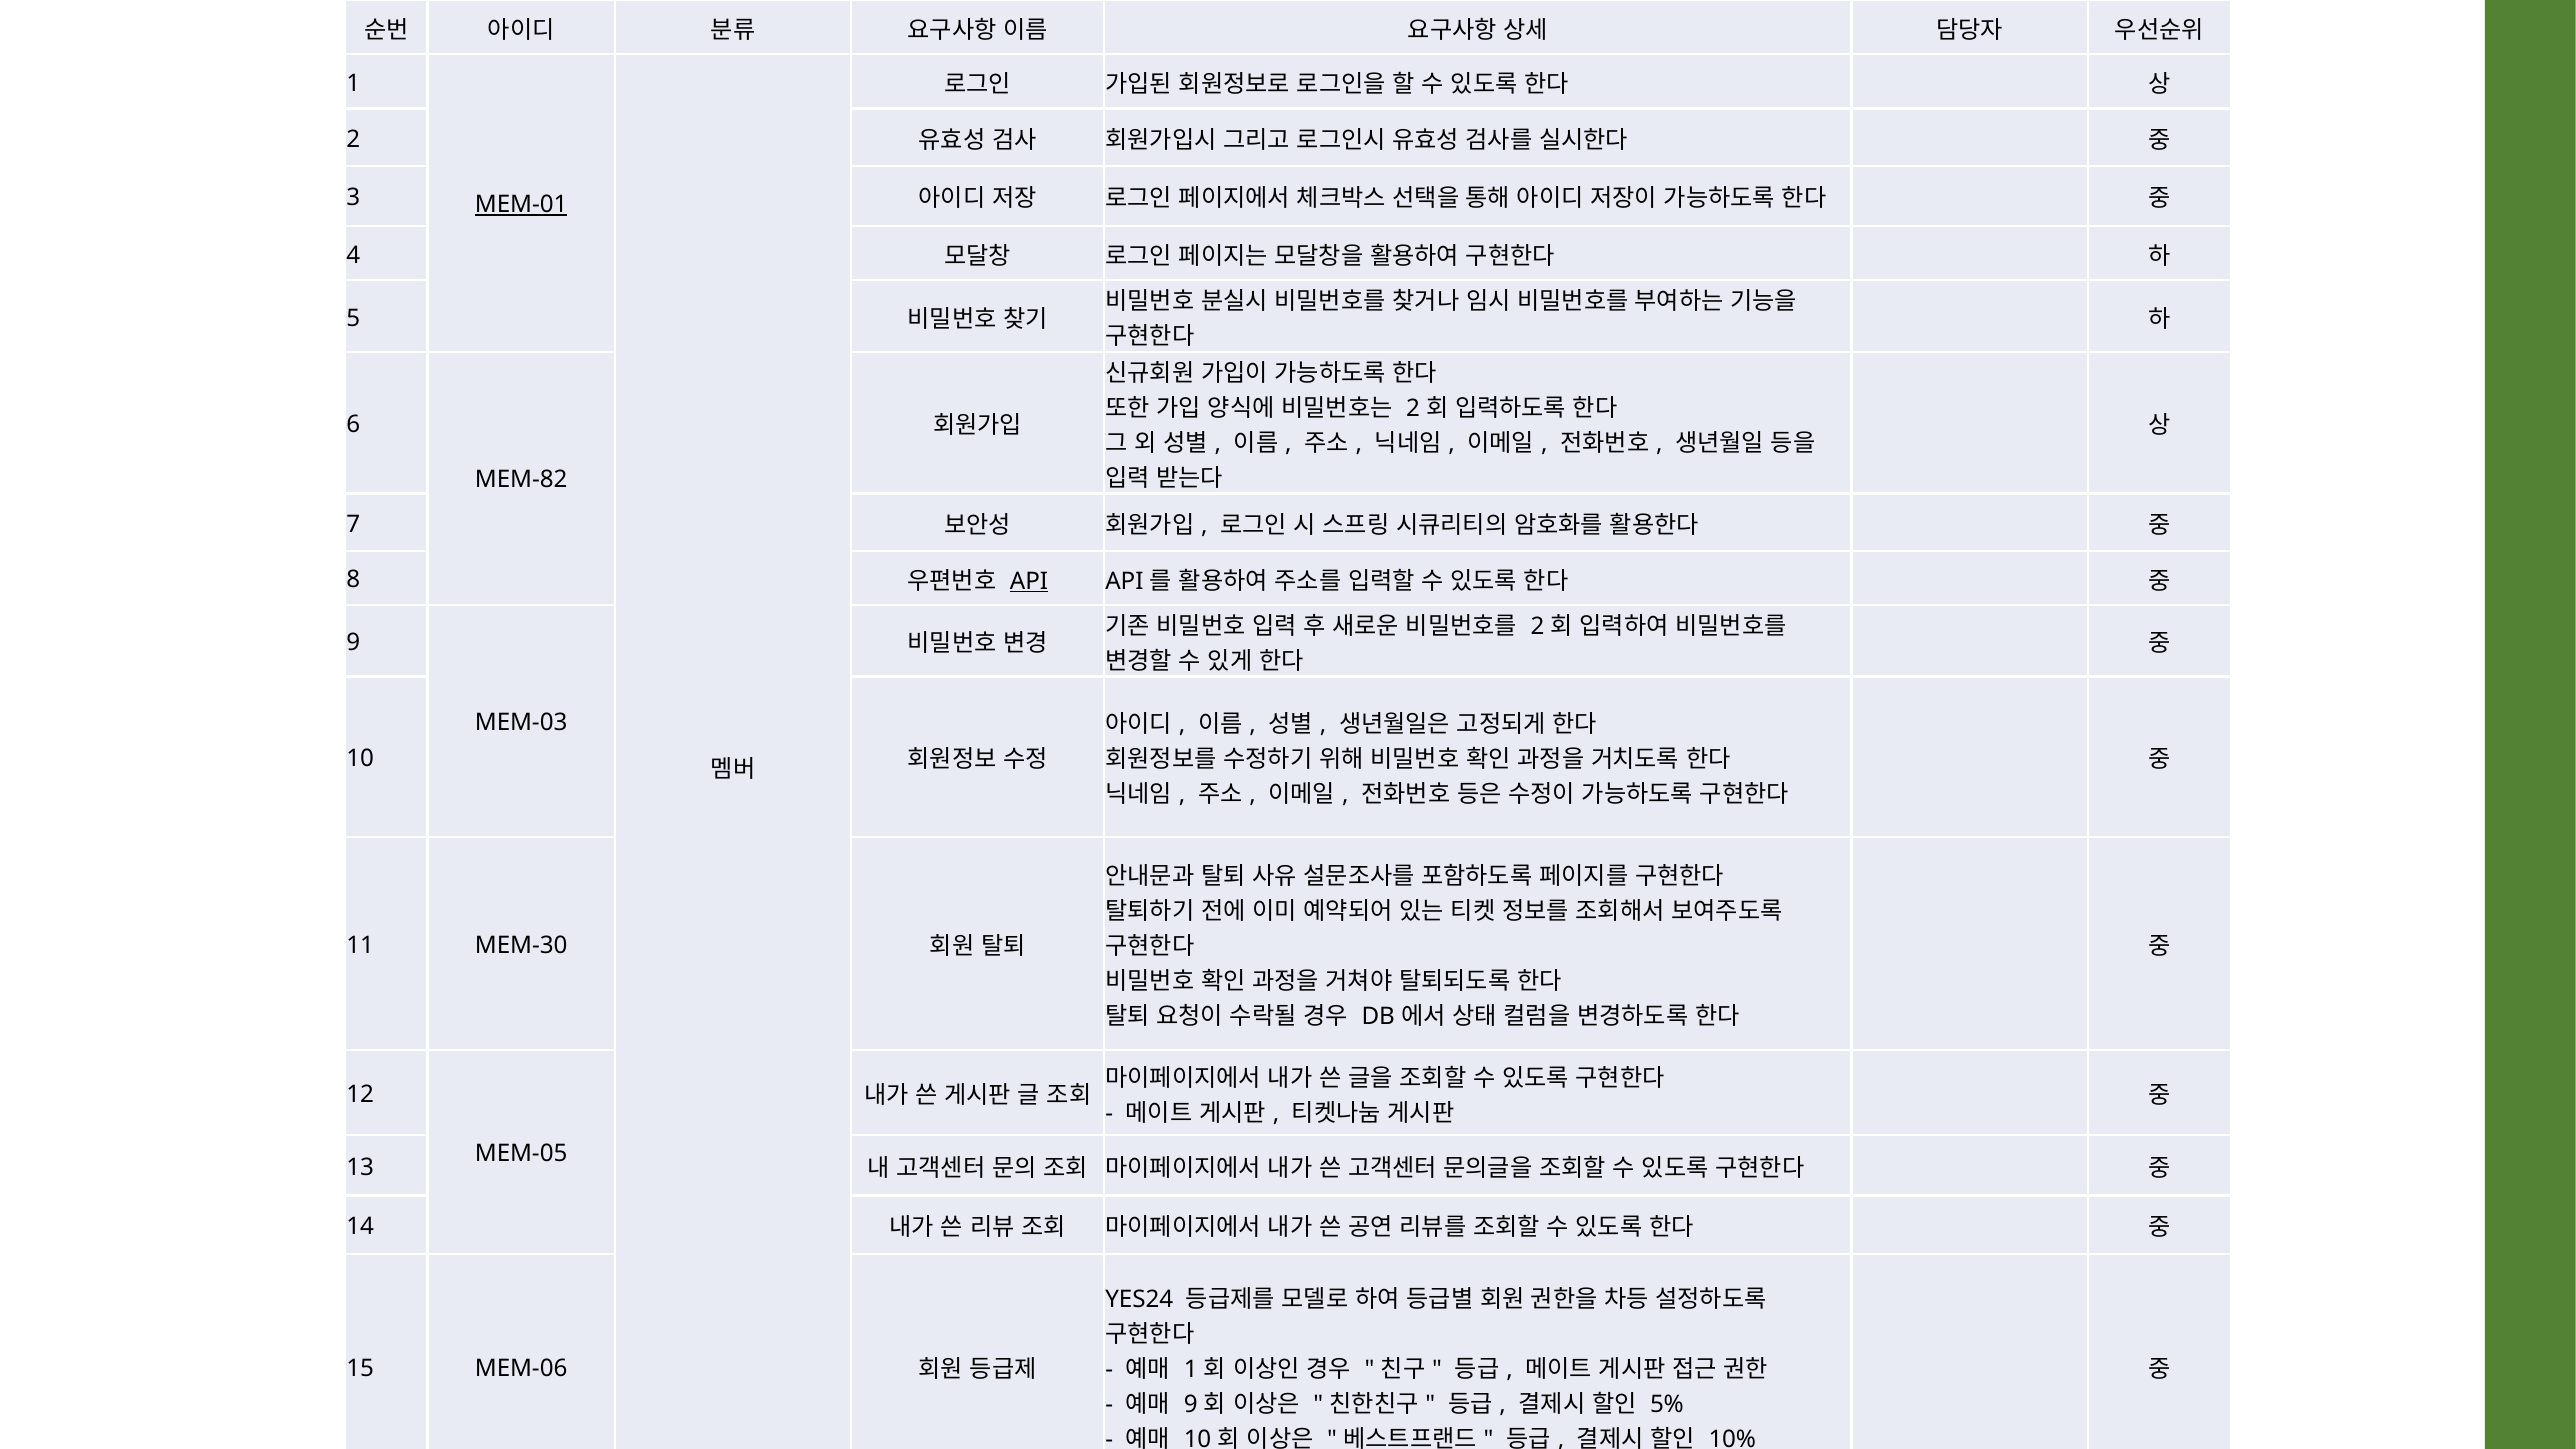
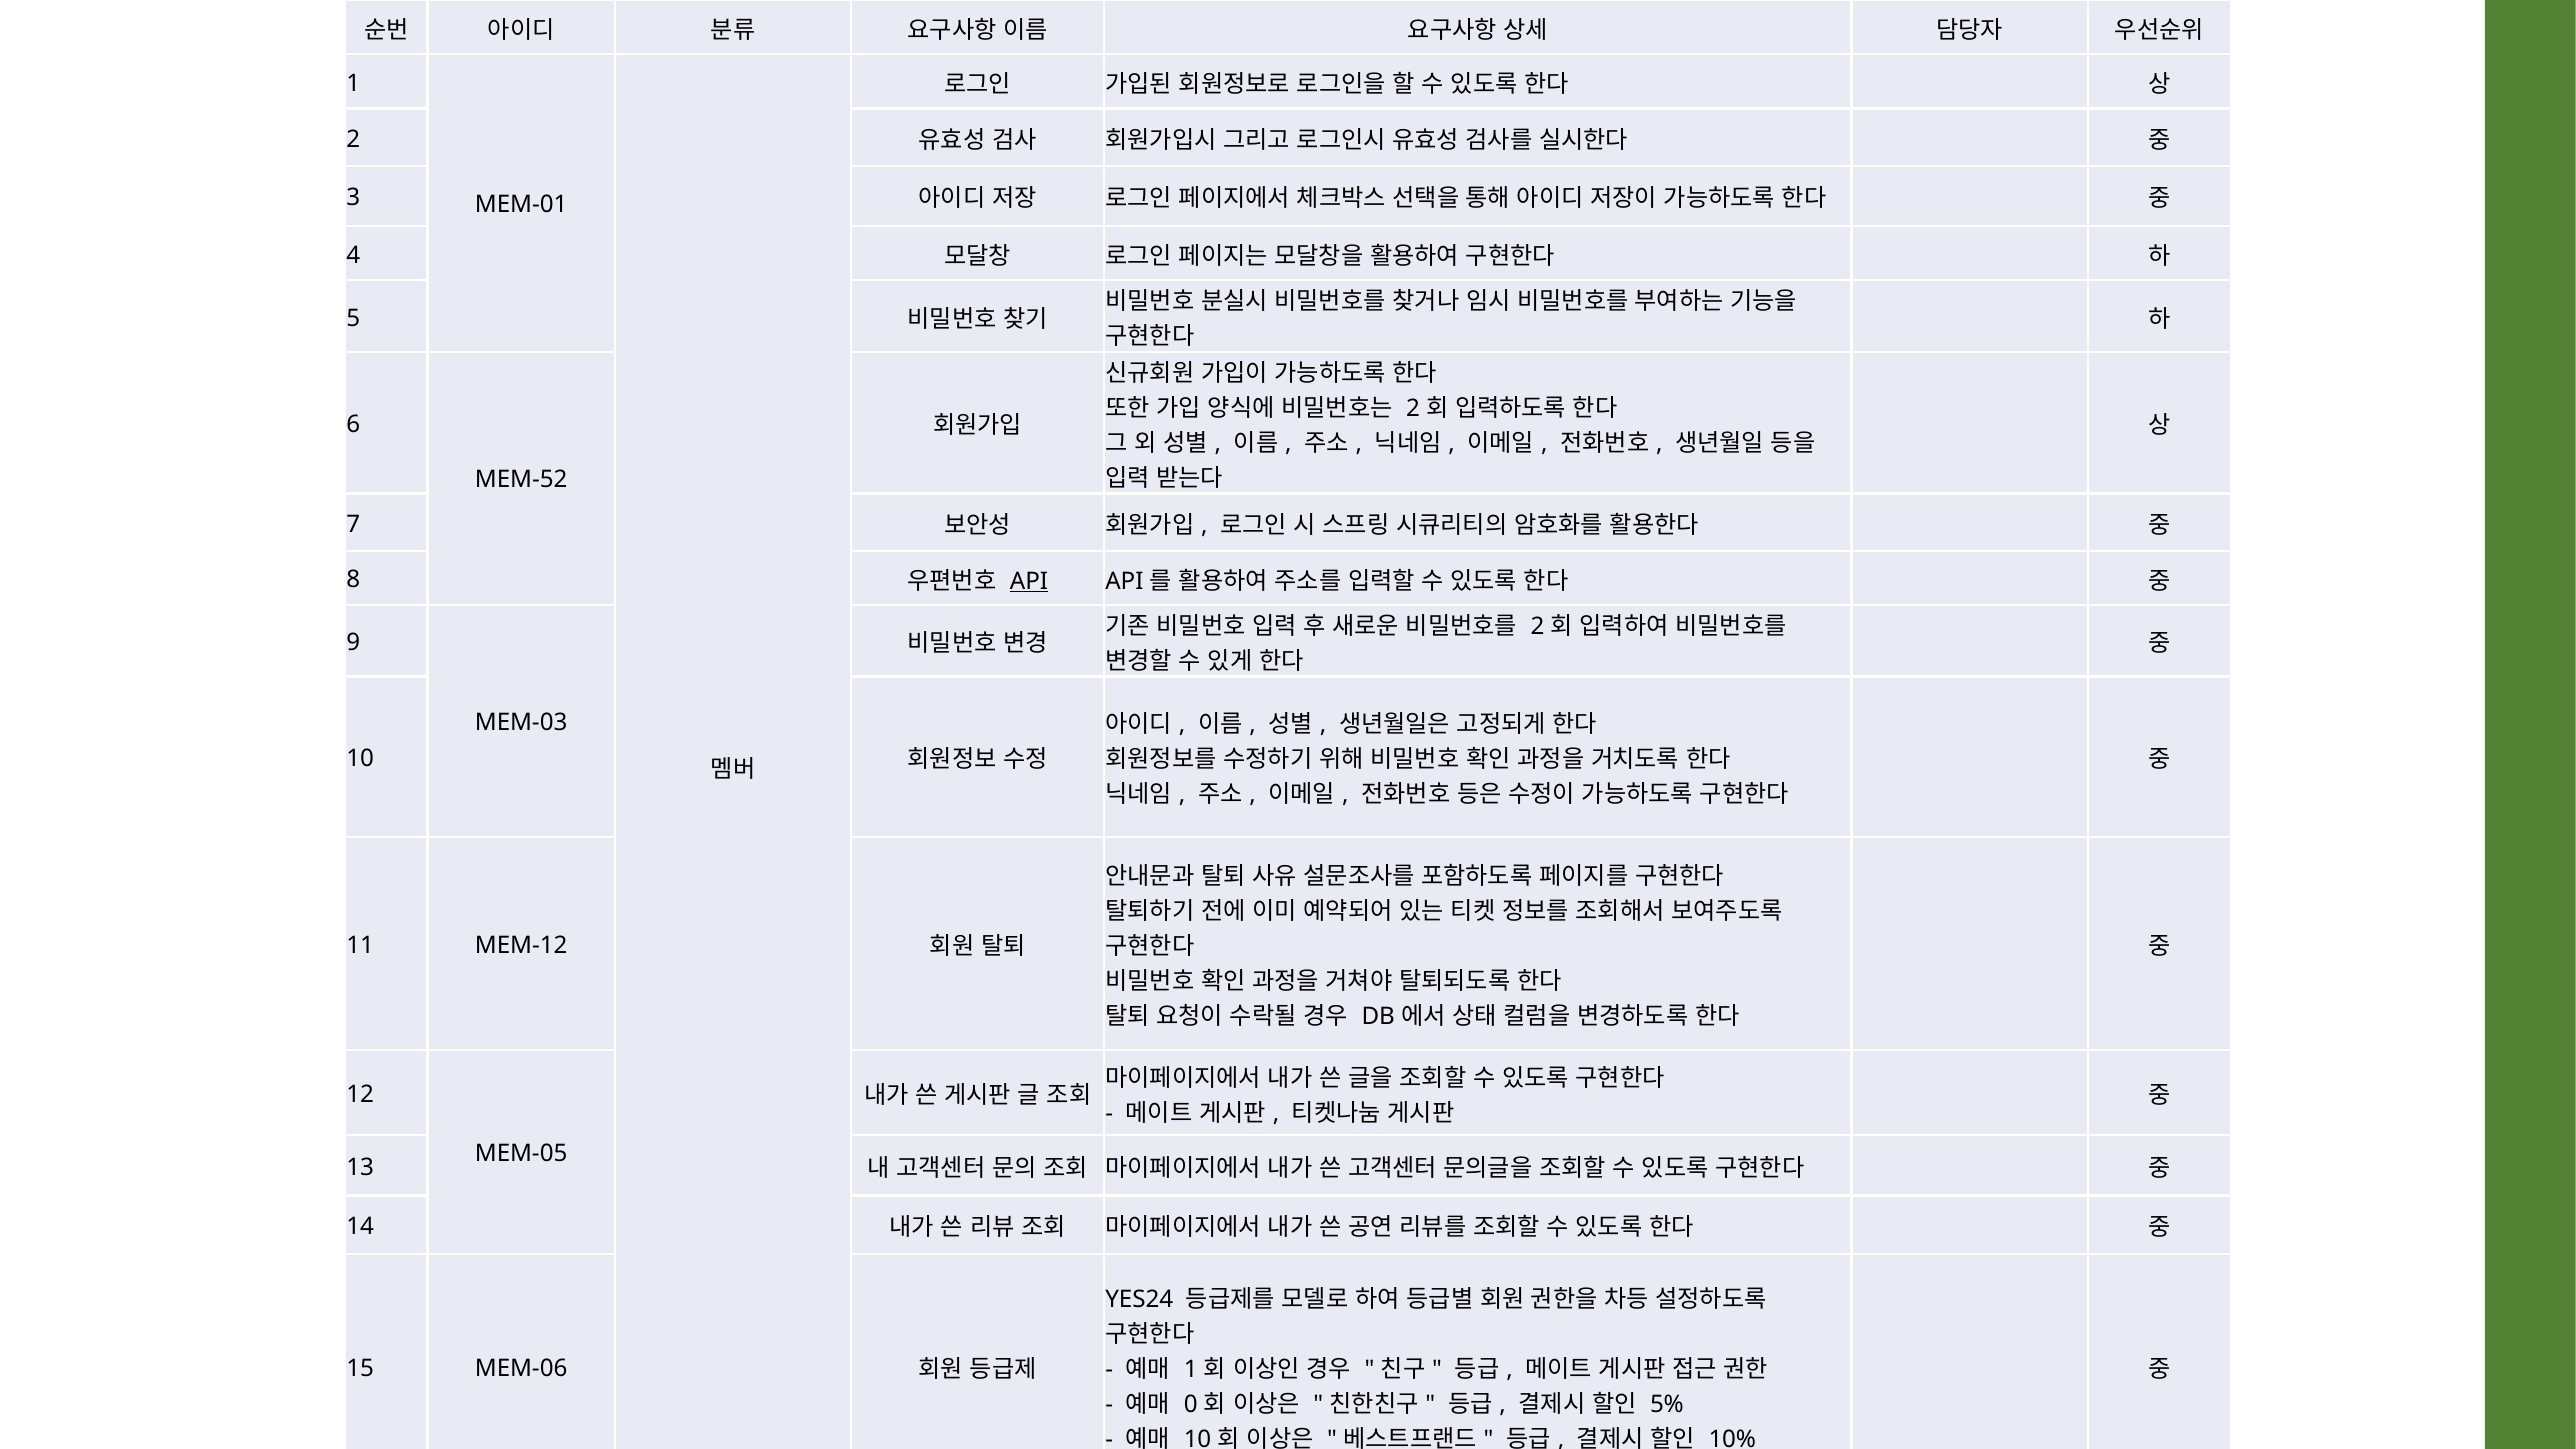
MEM-01 underline: present -> none
MEM-82: MEM-82 -> MEM-52
MEM-30: MEM-30 -> MEM-12
9 at (1191, 1405): 9 -> 0
